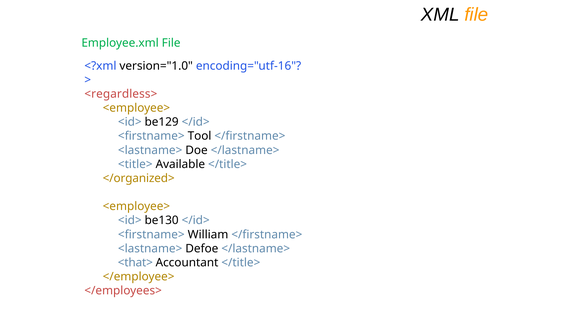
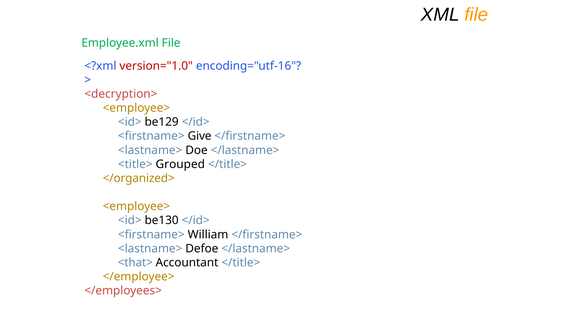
version="1.0 colour: black -> red
<regardless>: <regardless> -> <decryption>
Tool: Tool -> Give
Available: Available -> Grouped
